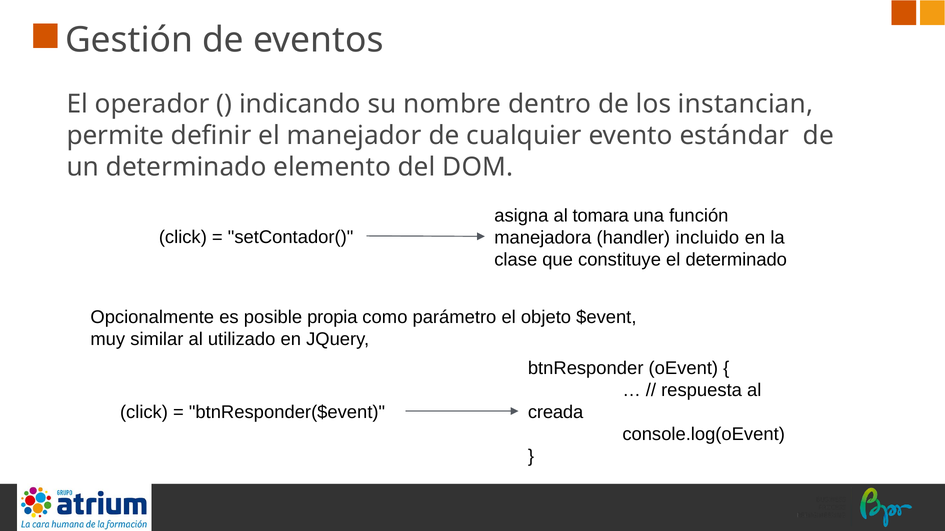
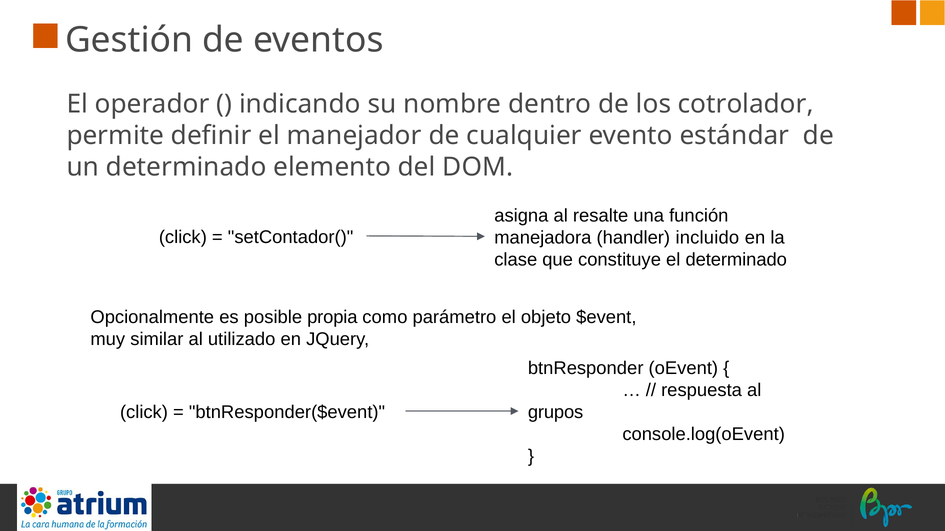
instancian: instancian -> cotrolador
tomara: tomara -> resalte
creada: creada -> grupos
